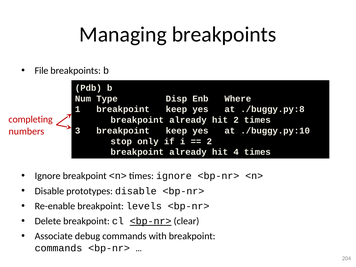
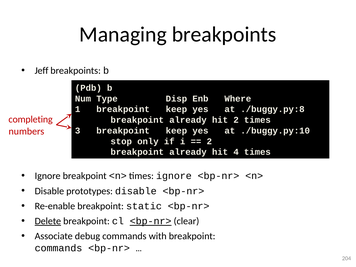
File: File -> Jeff
levels: levels -> static
Delete underline: none -> present
